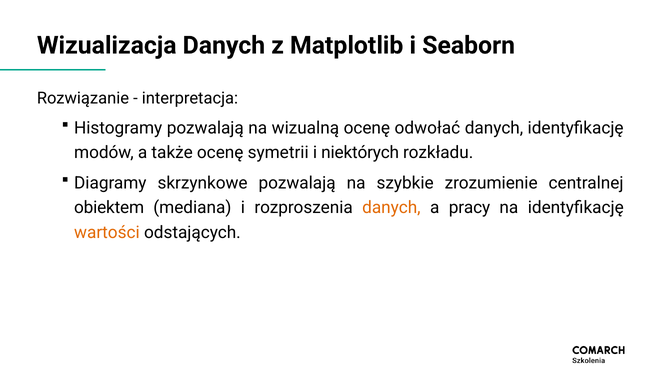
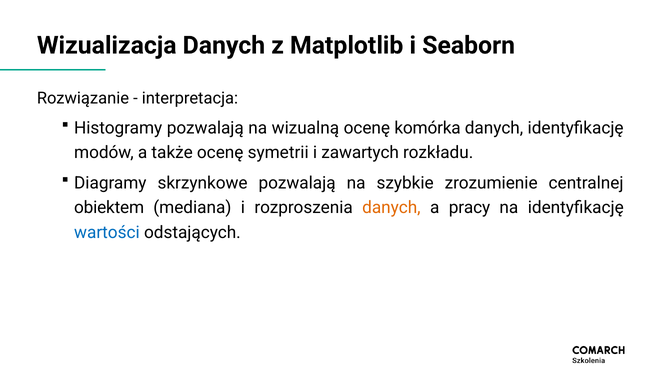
odwołać: odwołać -> komórka
niektórych: niektórych -> zawartych
wartości colour: orange -> blue
